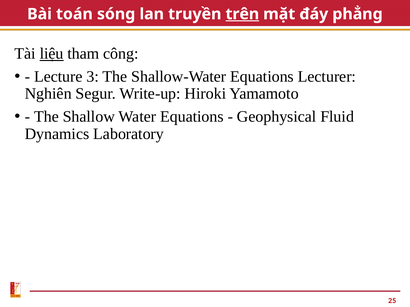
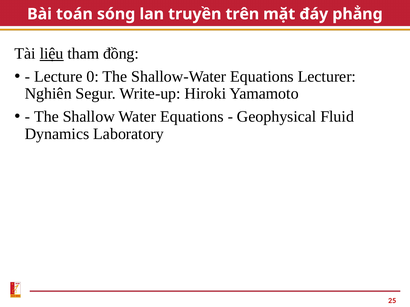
trên underline: present -> none
công: công -> đồng
3: 3 -> 0
